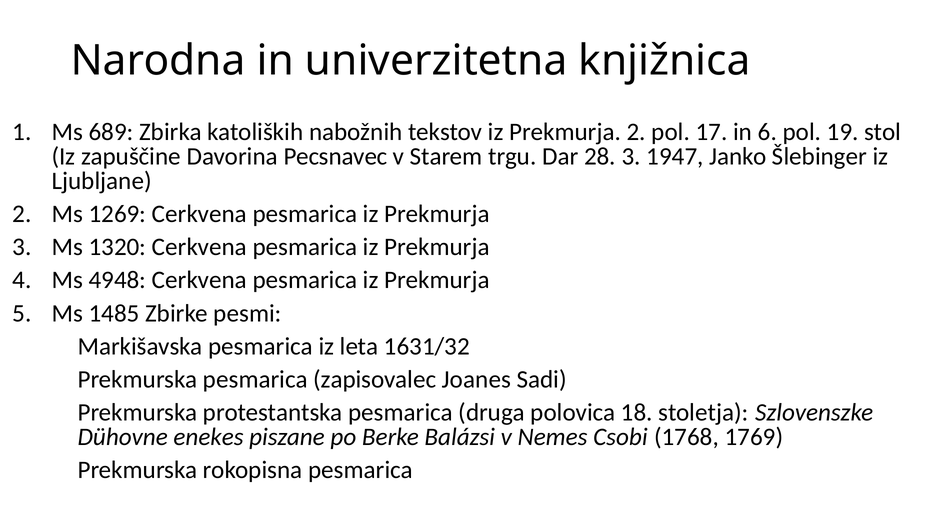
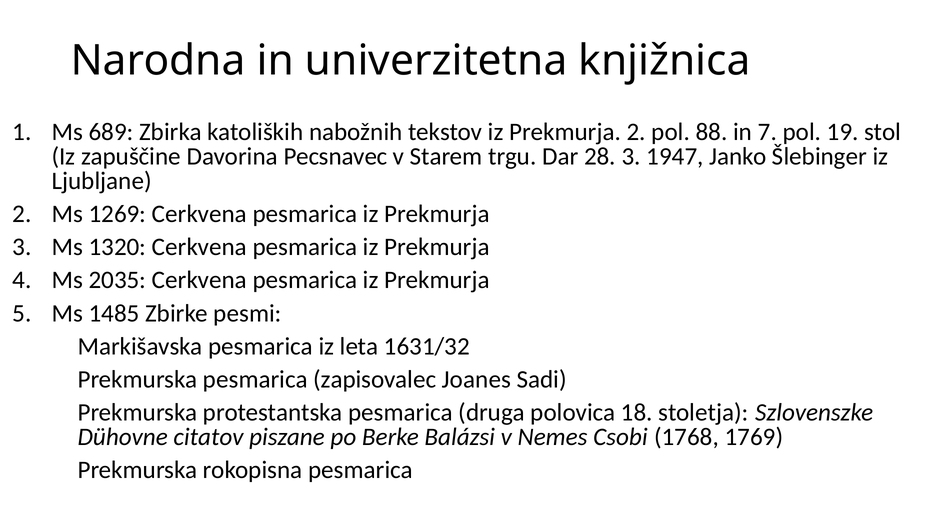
17: 17 -> 88
6: 6 -> 7
4948: 4948 -> 2035
enekes: enekes -> citatov
